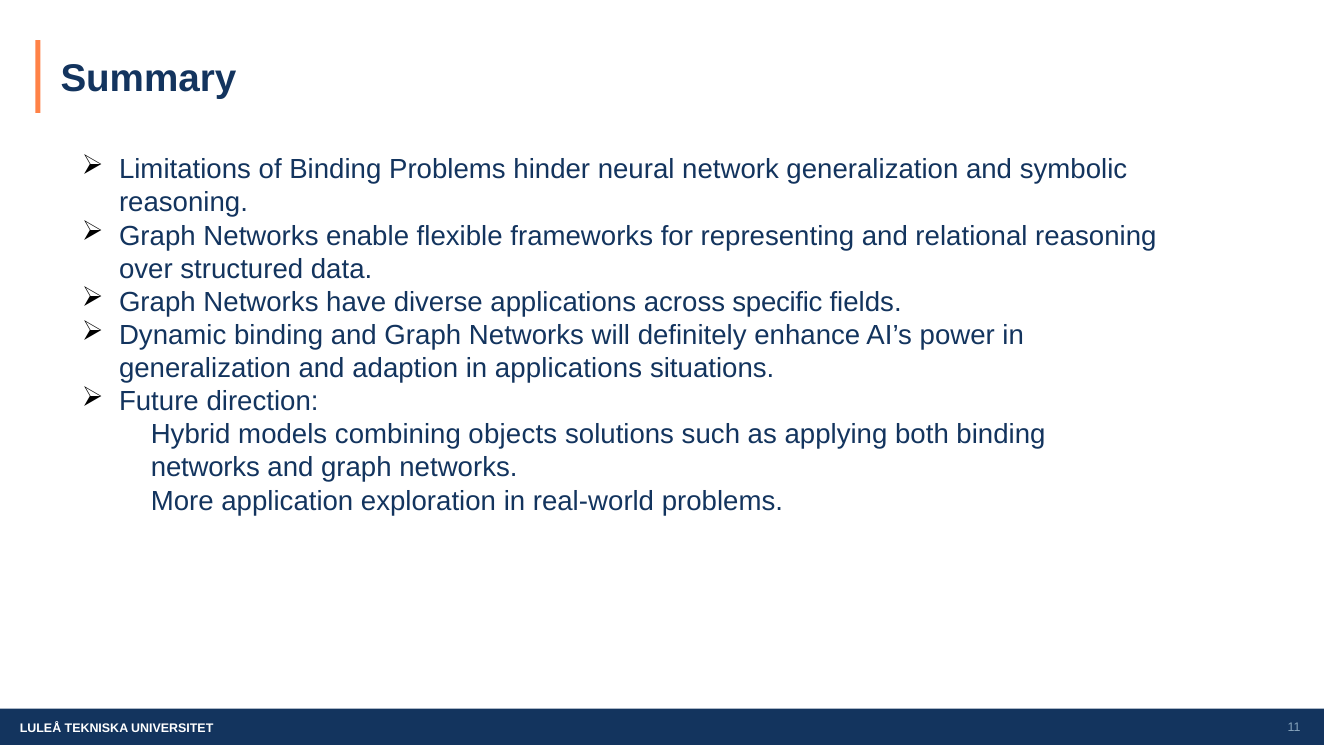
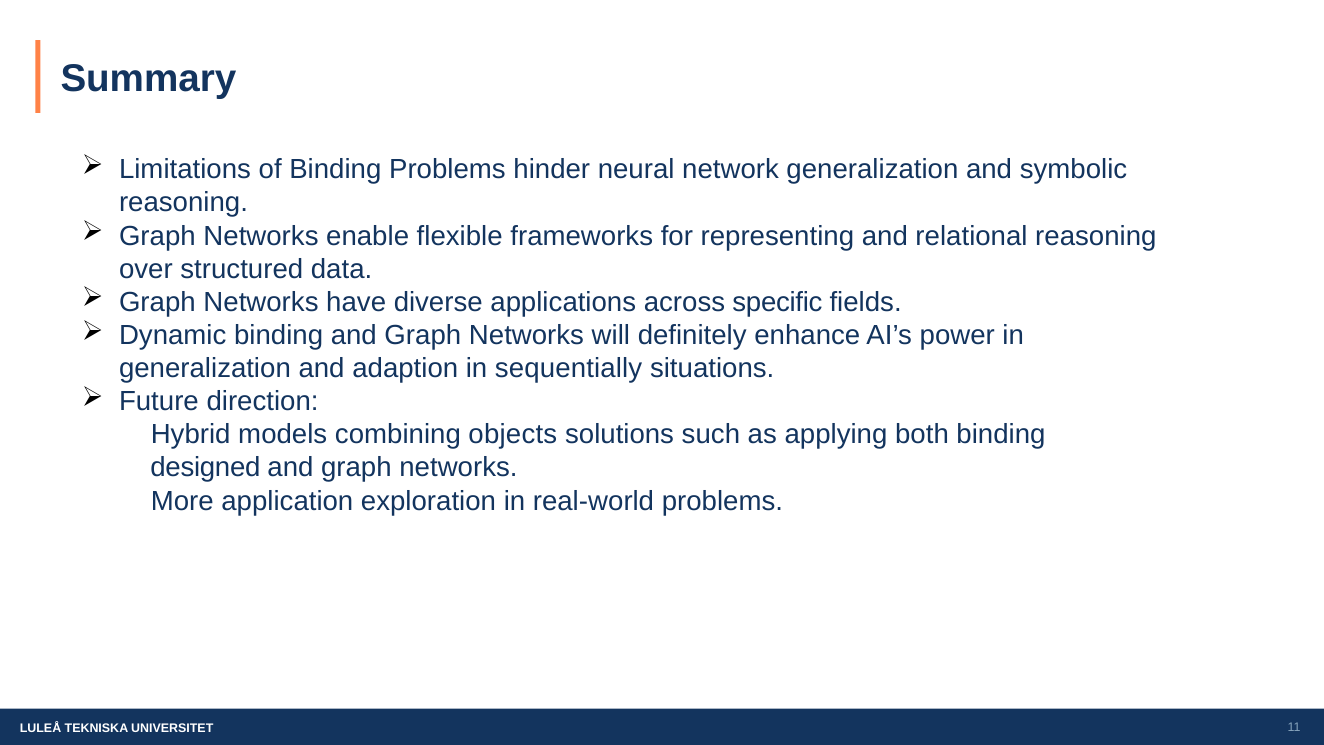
in applications: applications -> sequentially
networks at (205, 468): networks -> designed
